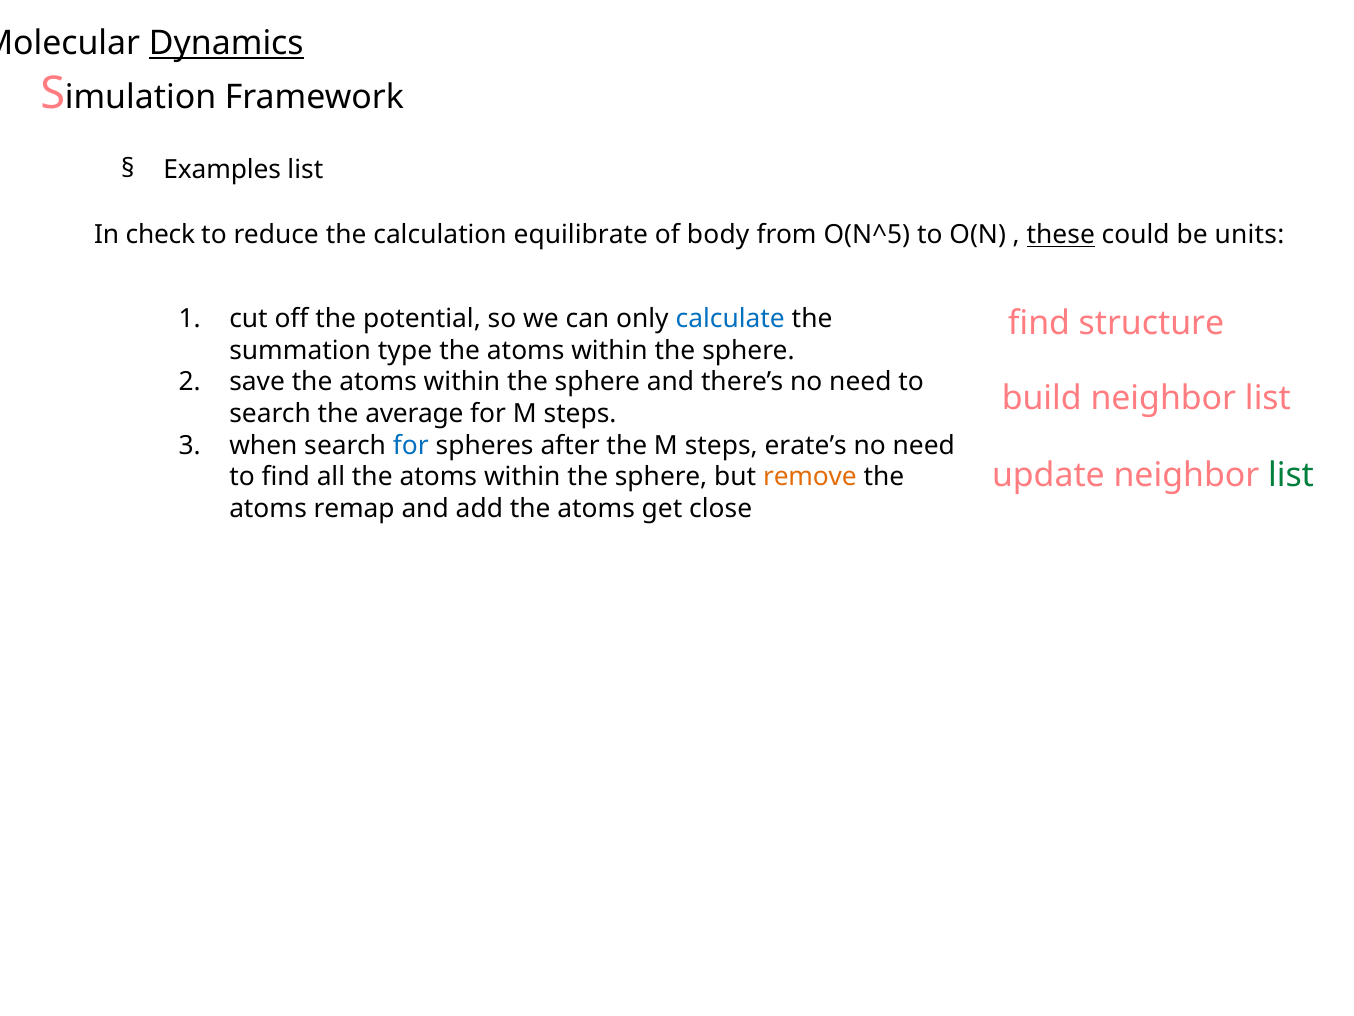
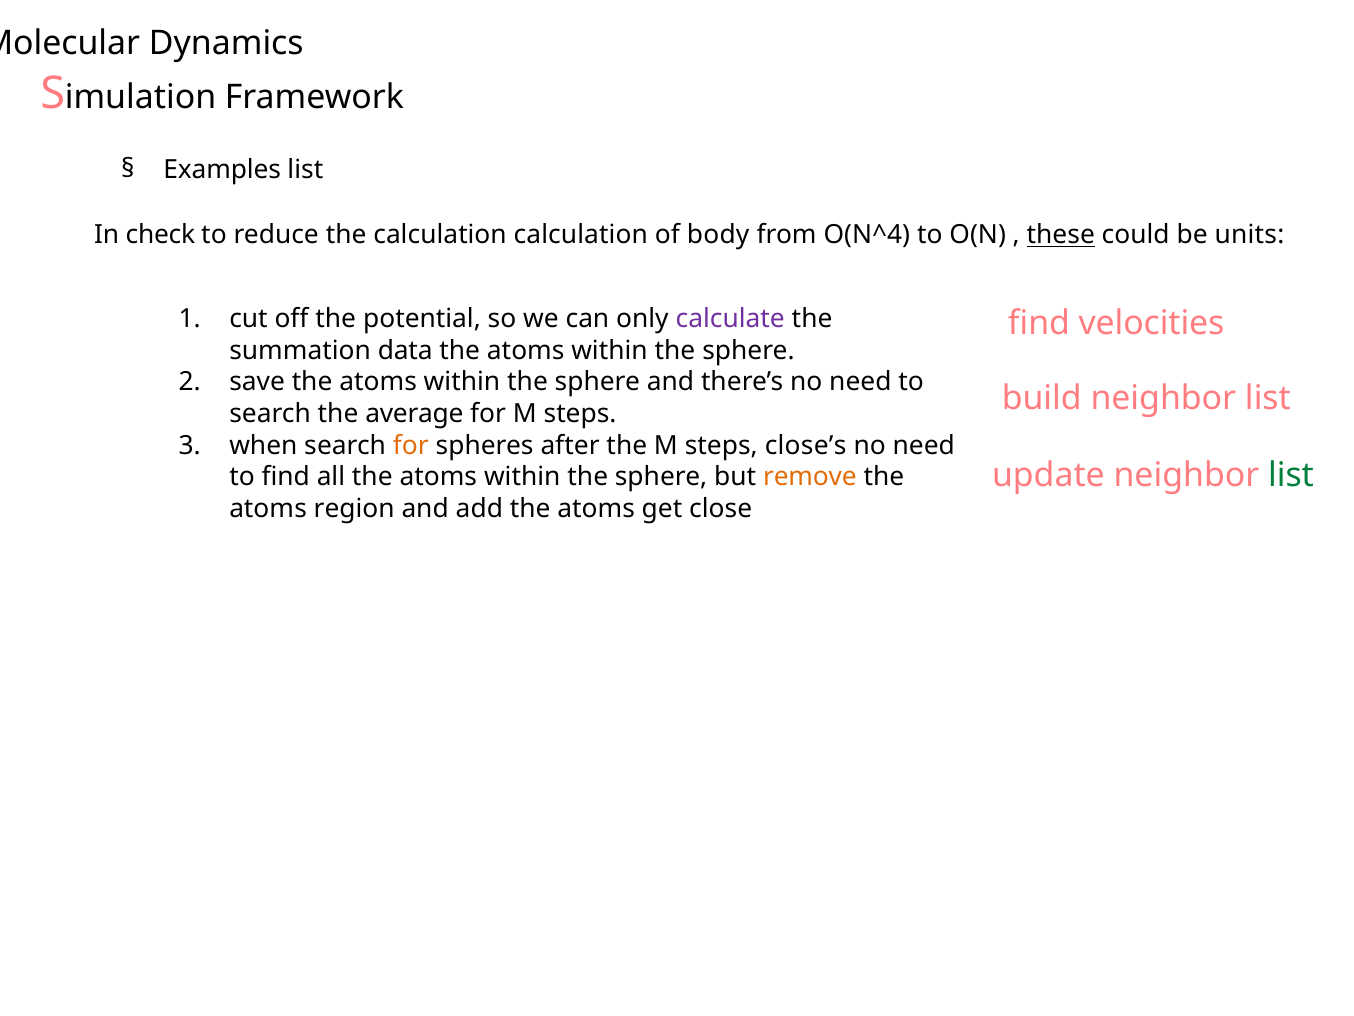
Dynamics underline: present -> none
calculation equilibrate: equilibrate -> calculation
O(N^5: O(N^5 -> O(N^4
calculate colour: blue -> purple
structure: structure -> velocities
type: type -> data
for at (411, 445) colour: blue -> orange
erate’s: erate’s -> close’s
remap: remap -> region
